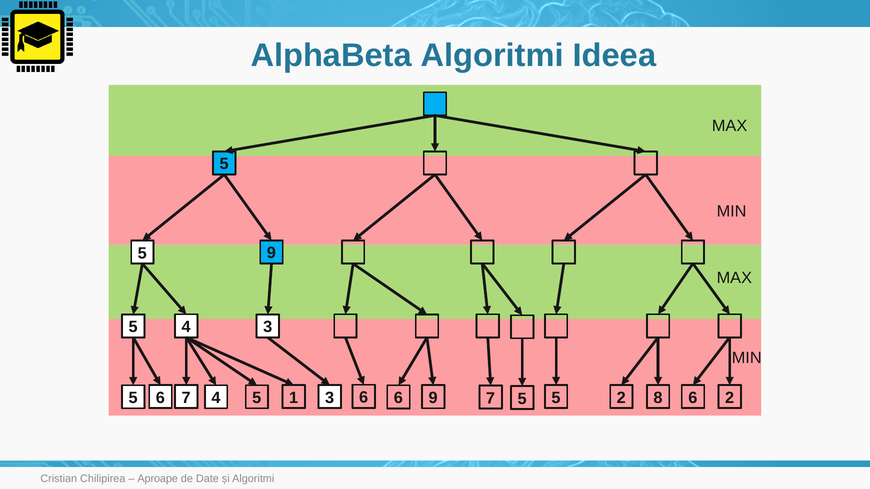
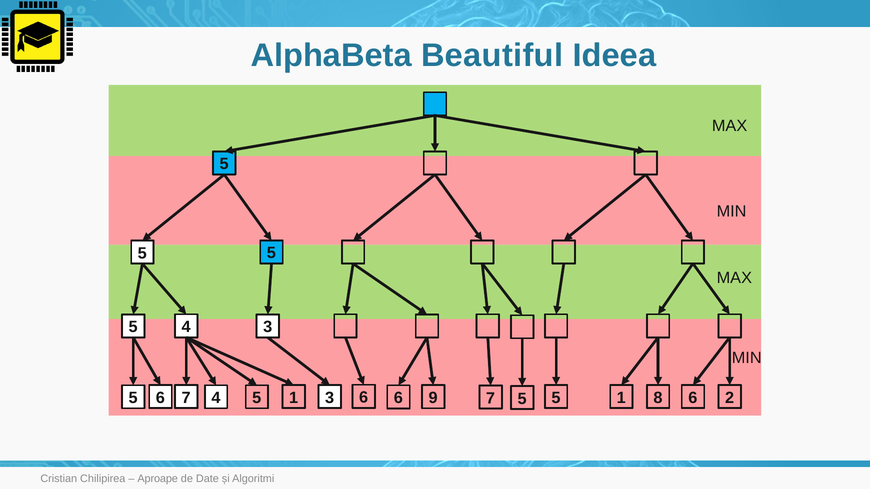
AlphaBeta Algoritmi: Algoritmi -> Beautiful
9 at (271, 253): 9 -> 5
6 2: 2 -> 1
